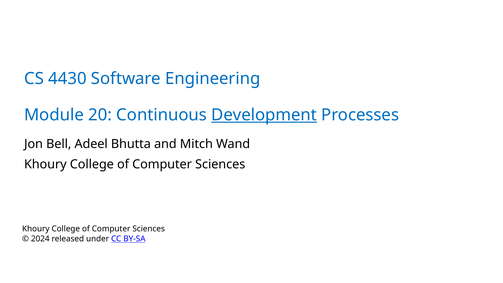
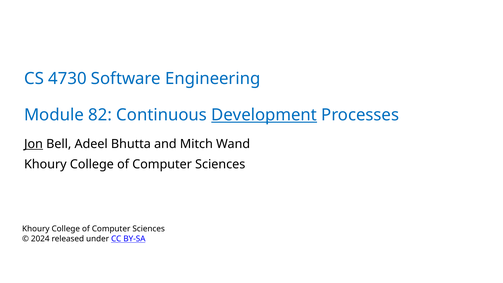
4430: 4430 -> 4730
20: 20 -> 82
Jon underline: none -> present
